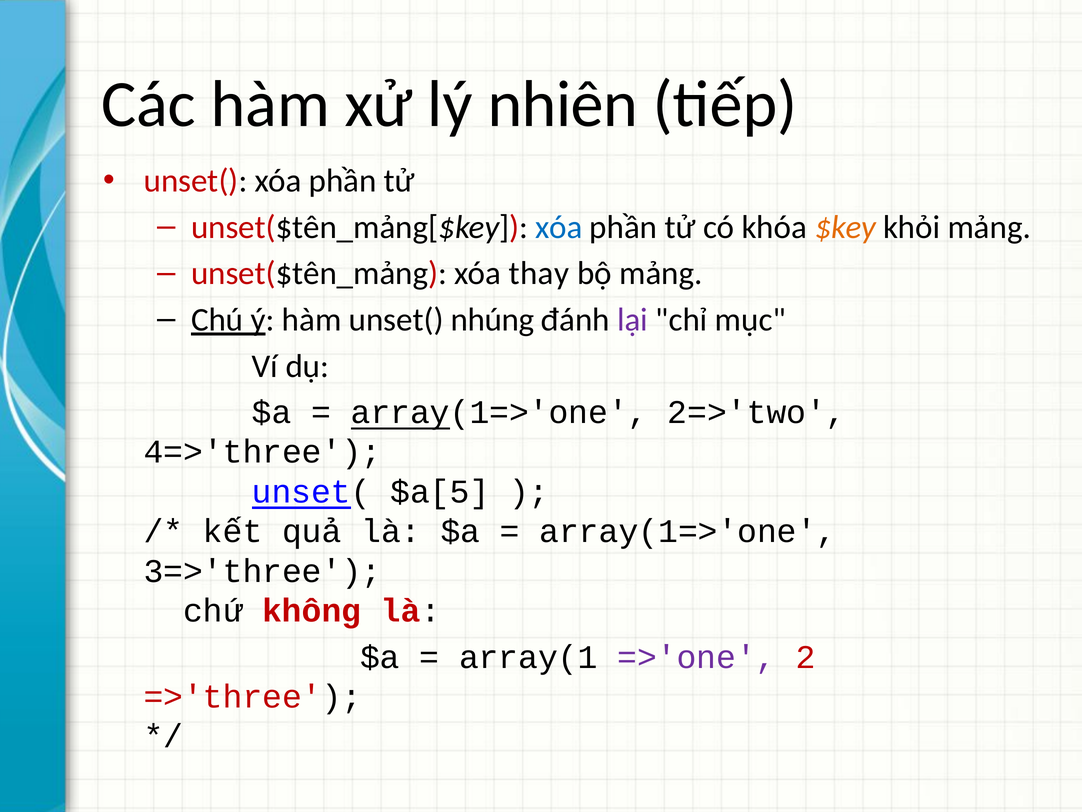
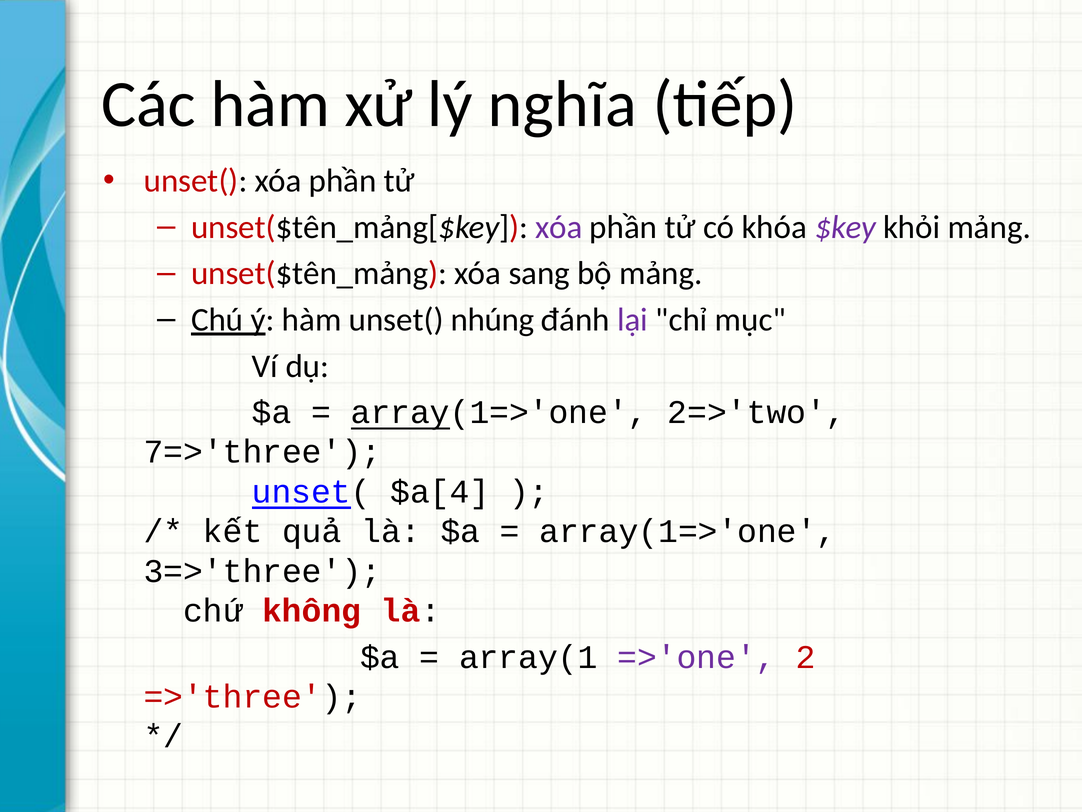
nhiên: nhiên -> nghĩa
xóa at (559, 227) colour: blue -> purple
$key colour: orange -> purple
thay: thay -> sang
4=>'three: 4=>'three -> 7=>'three
$a[5: $a[5 -> $a[4
